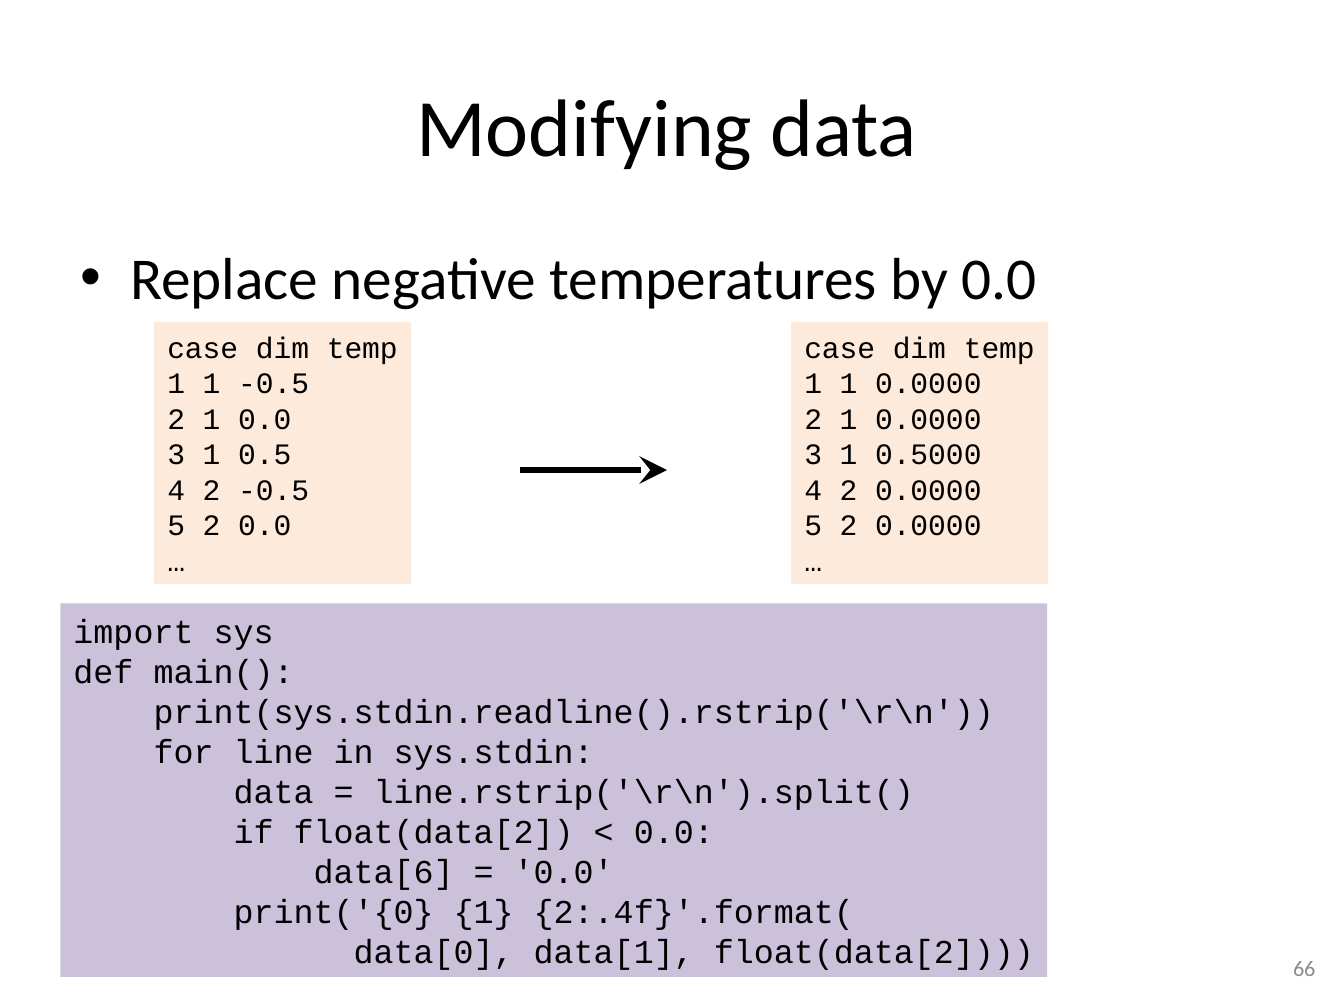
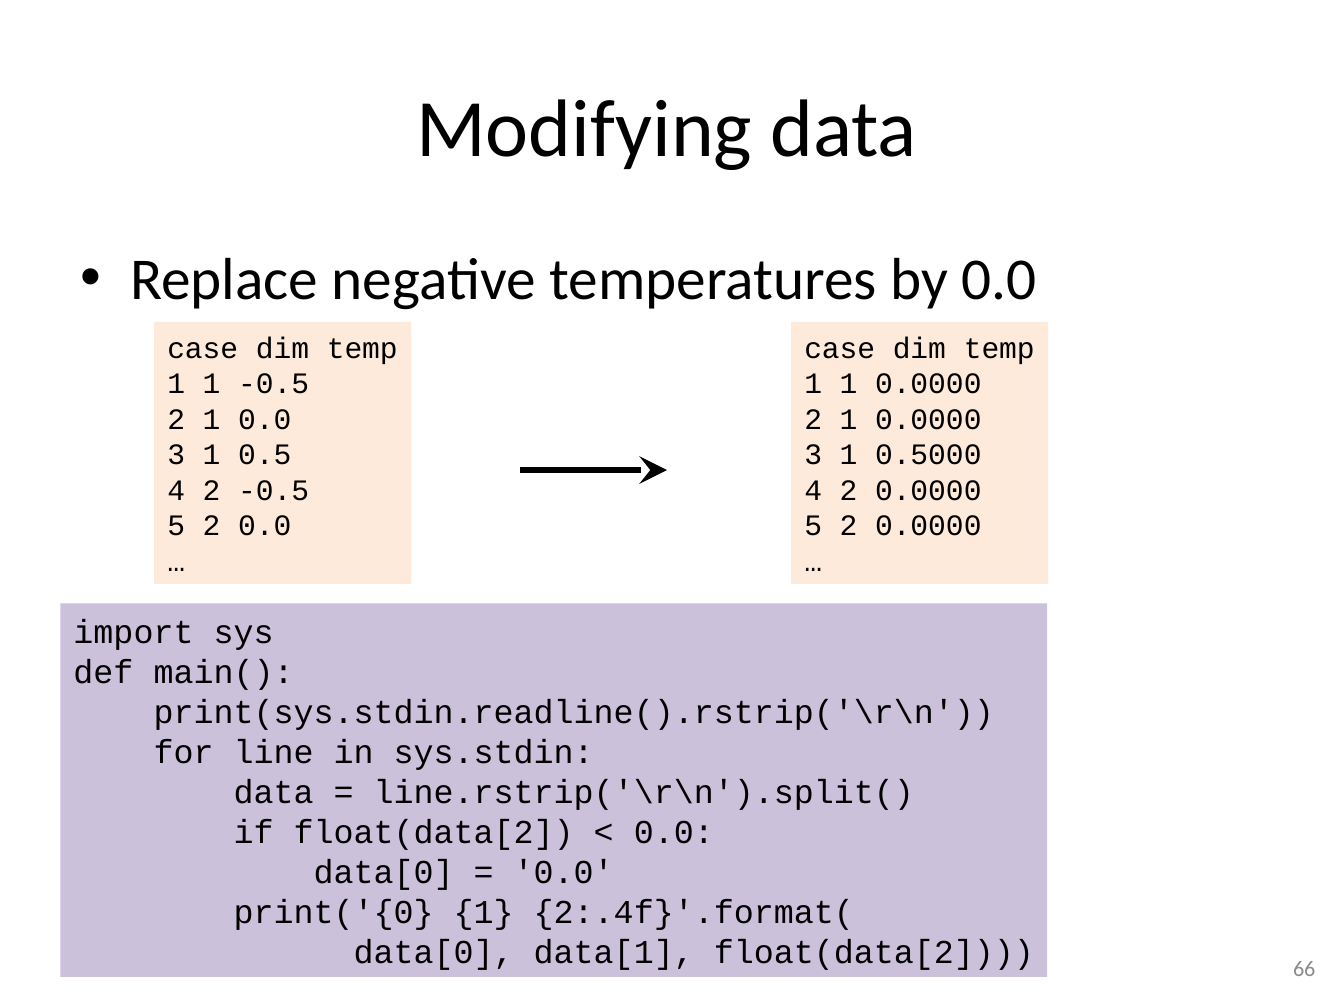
data[6 at (384, 872): data[6 -> data[0
